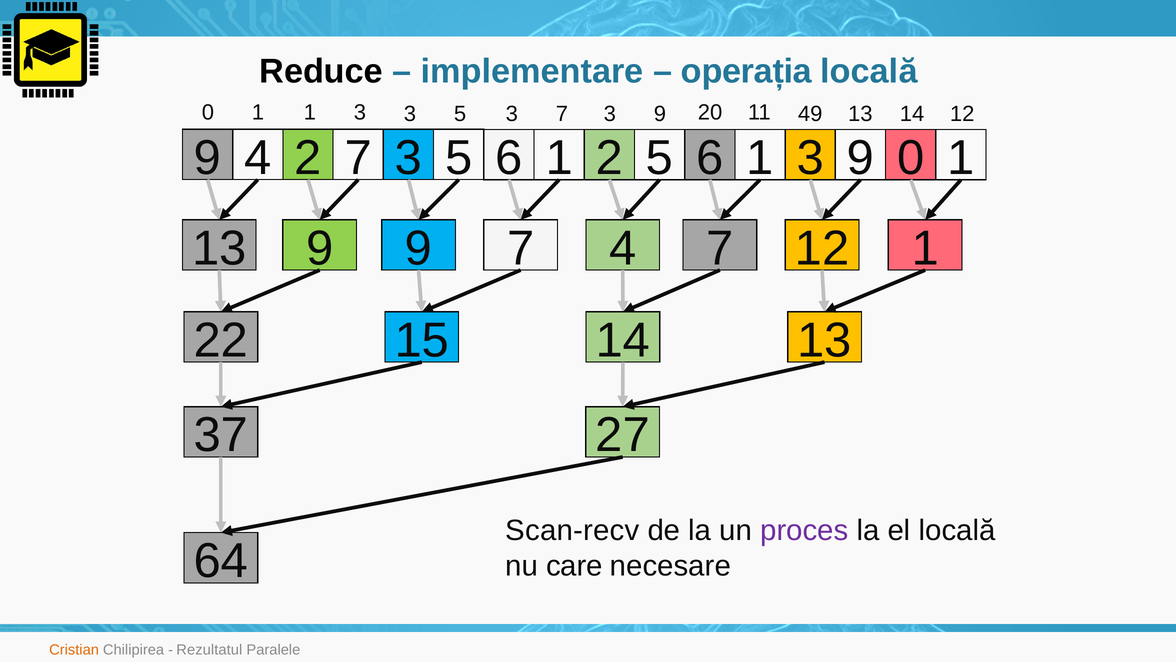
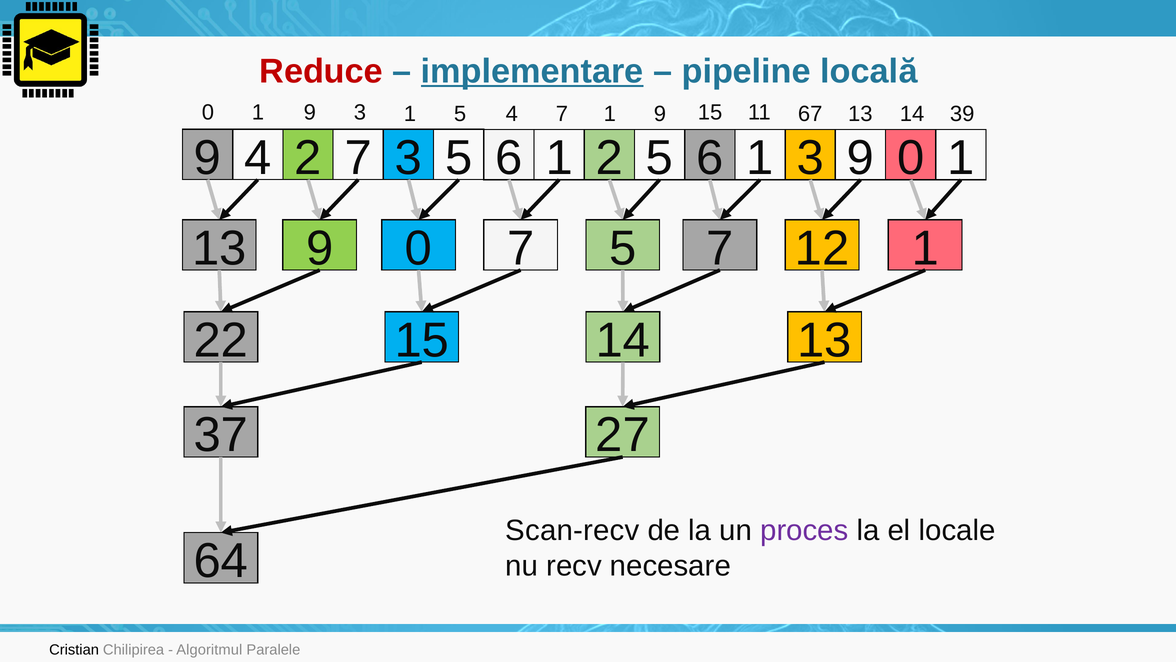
Reduce colour: black -> red
implementare underline: none -> present
operația: operația -> pipeline
0 1 1: 1 -> 9
3 3: 3 -> 1
5 3: 3 -> 4
3 at (610, 114): 3 -> 1
9 20: 20 -> 15
49: 49 -> 67
14 12: 12 -> 39
9 at (419, 248): 9 -> 0
4 at (623, 248): 4 -> 5
el locală: locală -> locale
care: care -> recv
Cristian colour: orange -> black
Rezultatul: Rezultatul -> Algoritmul
